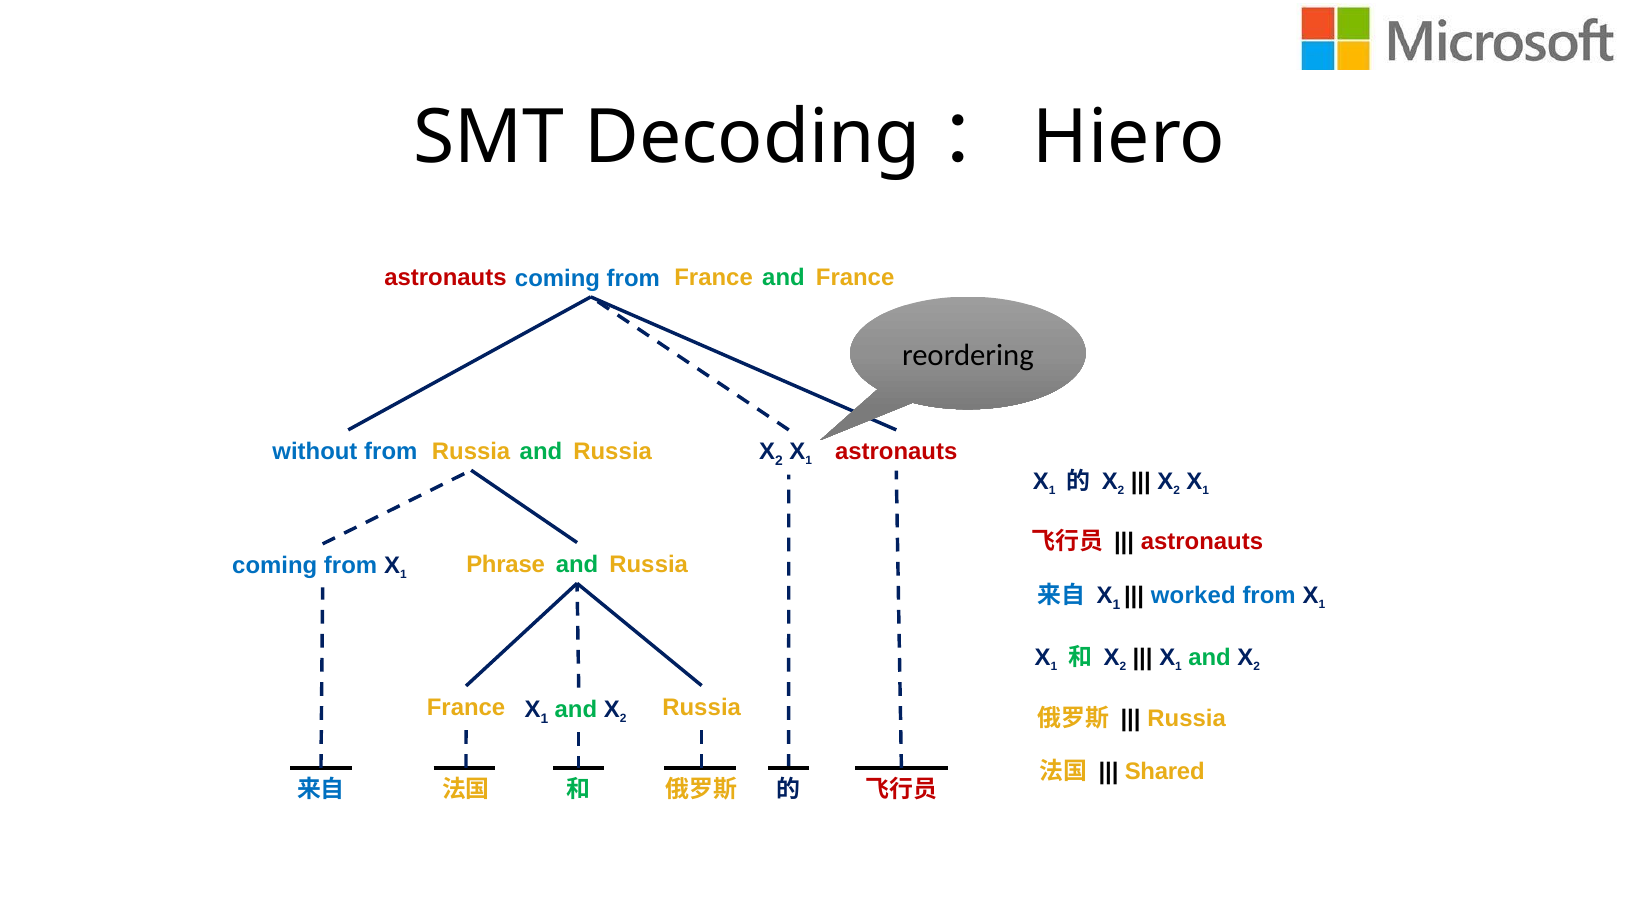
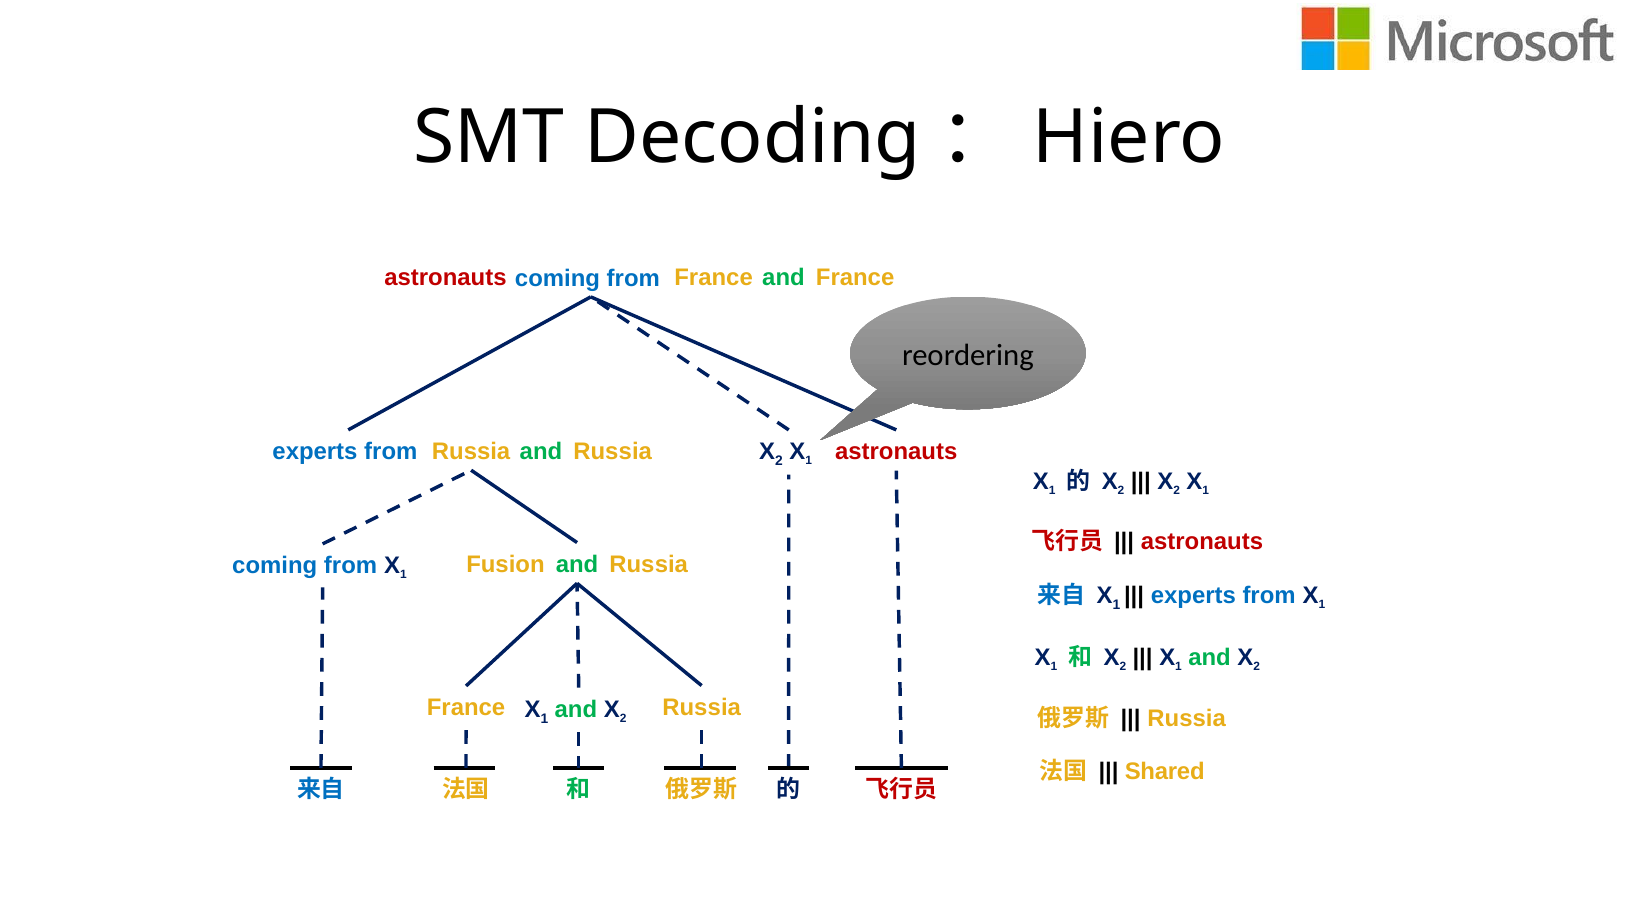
without at (315, 452): without -> experts
Phrase: Phrase -> Fusion
worked at (1193, 596): worked -> experts
